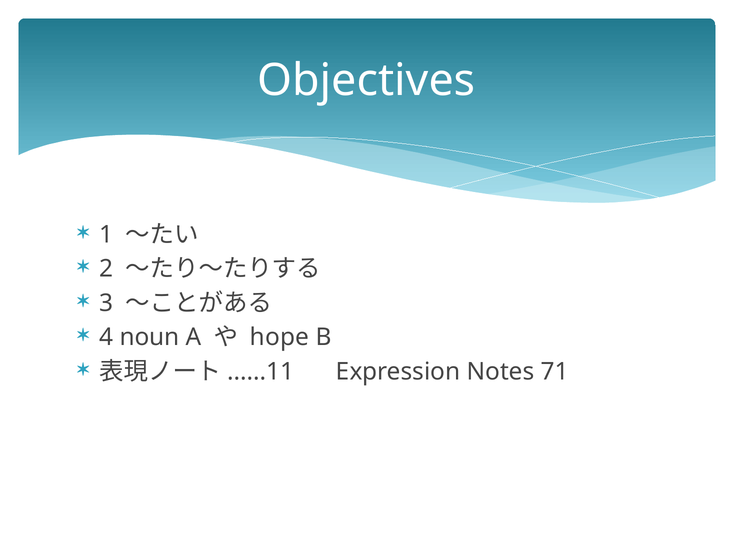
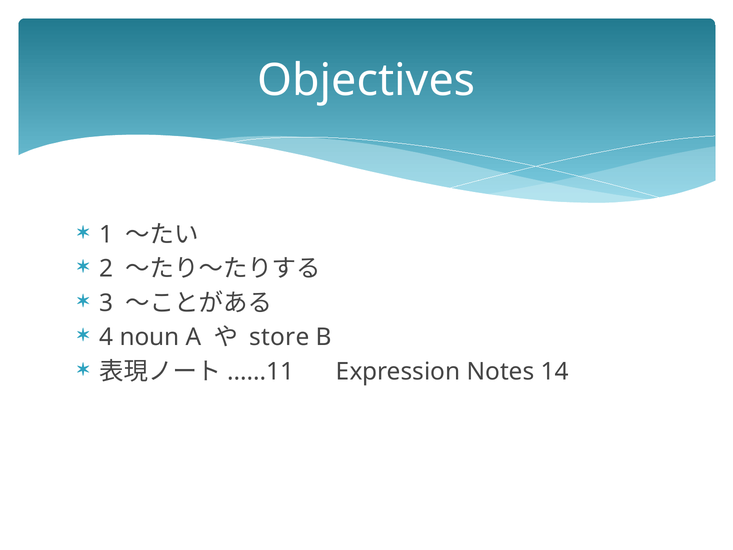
hope: hope -> store
71: 71 -> 14
